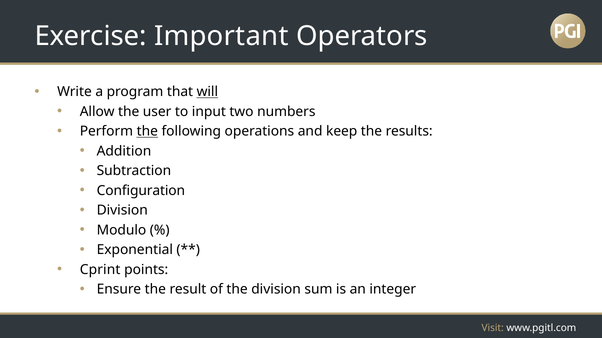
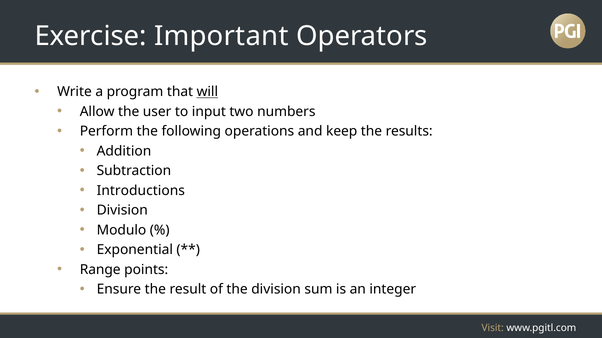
the at (147, 132) underline: present -> none
Configuration: Configuration -> Introductions
Cprint: Cprint -> Range
